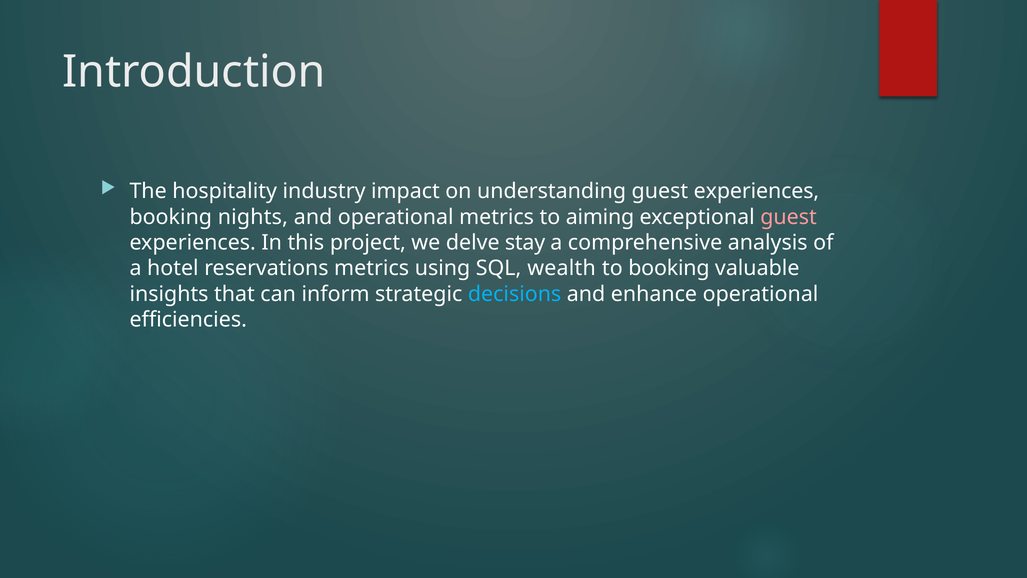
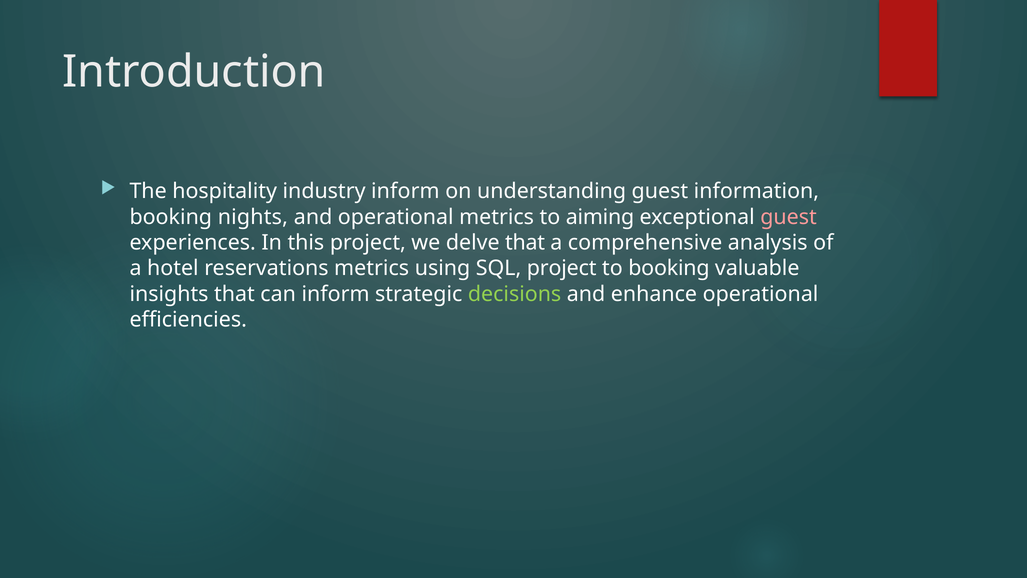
industry impact: impact -> inform
understanding guest experiences: experiences -> information
delve stay: stay -> that
SQL wealth: wealth -> project
decisions colour: light blue -> light green
